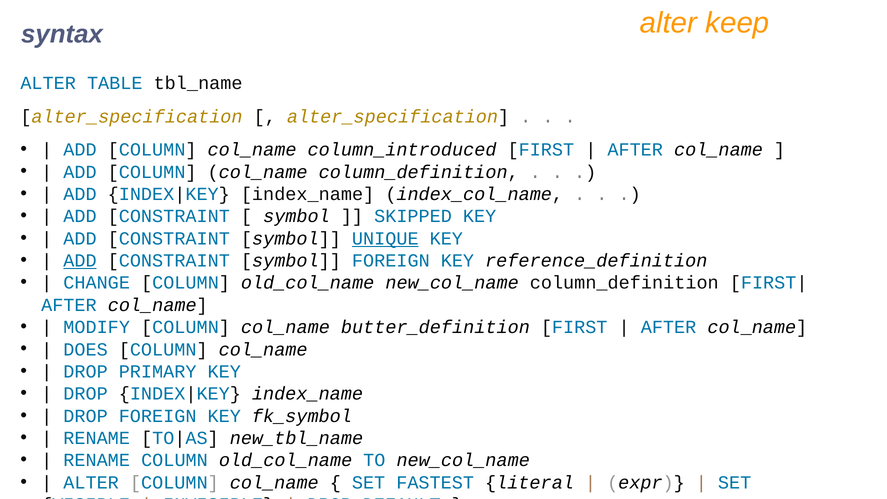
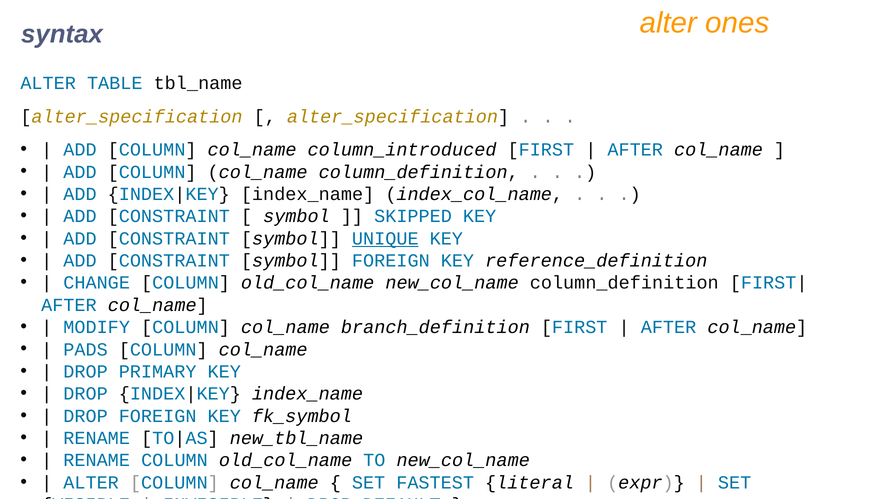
keep: keep -> ones
ADD at (80, 261) underline: present -> none
butter_definition: butter_definition -> branch_definition
DOES: DOES -> PADS
